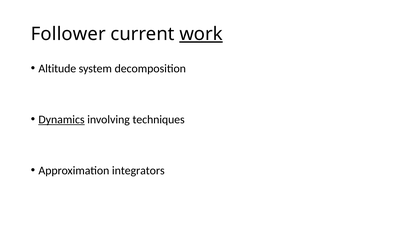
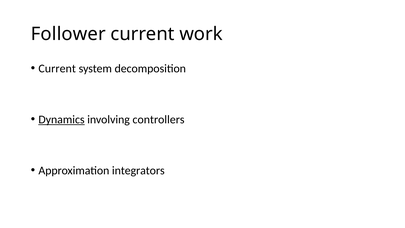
work underline: present -> none
Altitude at (57, 68): Altitude -> Current
techniques: techniques -> controllers
